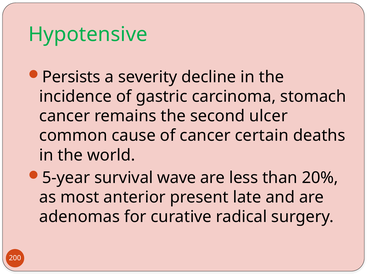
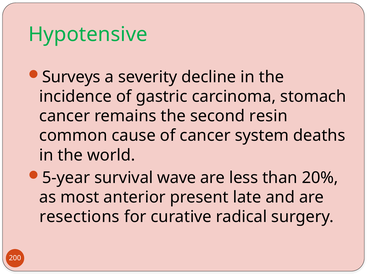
Persists: Persists -> Surveys
ulcer: ulcer -> resin
certain: certain -> system
adenomas: adenomas -> resections
